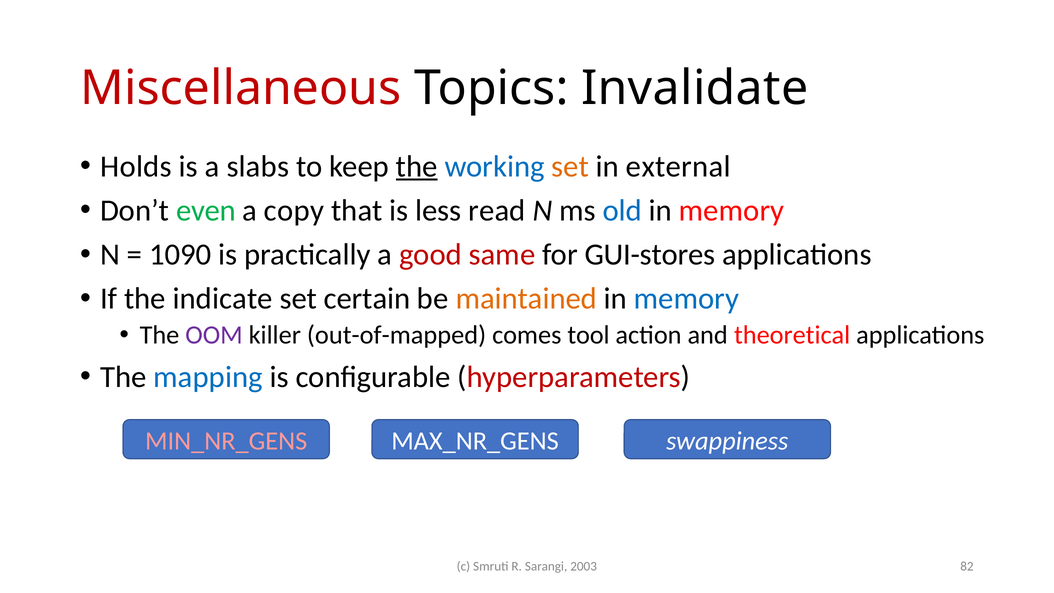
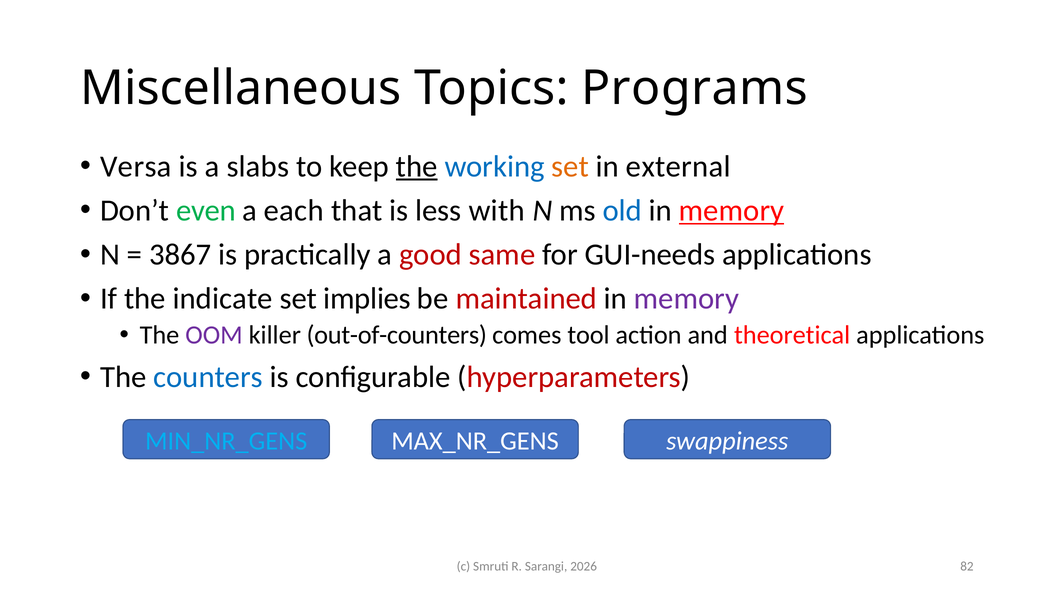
Miscellaneous colour: red -> black
Invalidate: Invalidate -> Programs
Holds: Holds -> Versa
copy: copy -> each
read: read -> with
memory at (732, 210) underline: none -> present
1090: 1090 -> 3867
GUI-stores: GUI-stores -> GUI-needs
certain: certain -> implies
maintained colour: orange -> red
memory at (686, 299) colour: blue -> purple
out-of-mapped: out-of-mapped -> out-of-counters
mapping: mapping -> counters
MIN_NR_GENS colour: pink -> light blue
2003: 2003 -> 2026
